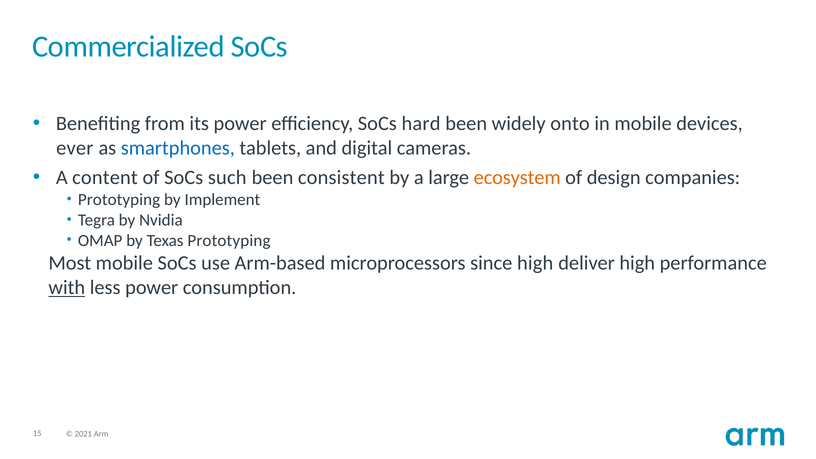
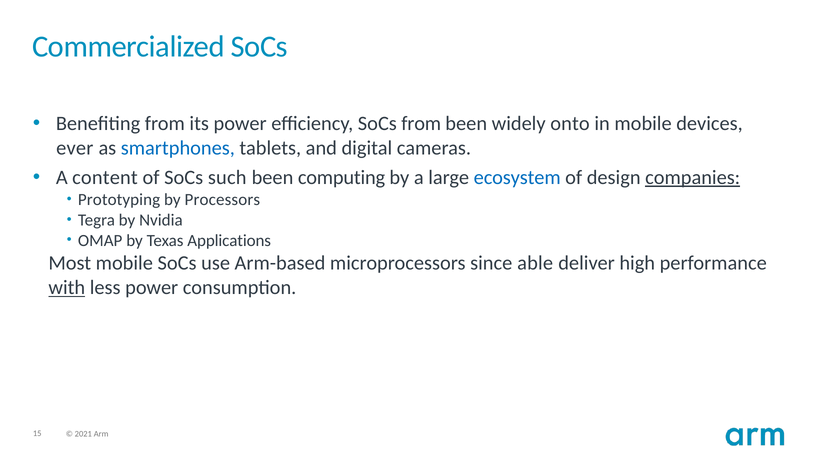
SoCs hard: hard -> from
consistent: consistent -> computing
ecosystem colour: orange -> blue
companies underline: none -> present
Implement: Implement -> Processors
Texas Prototyping: Prototyping -> Applications
since high: high -> able
